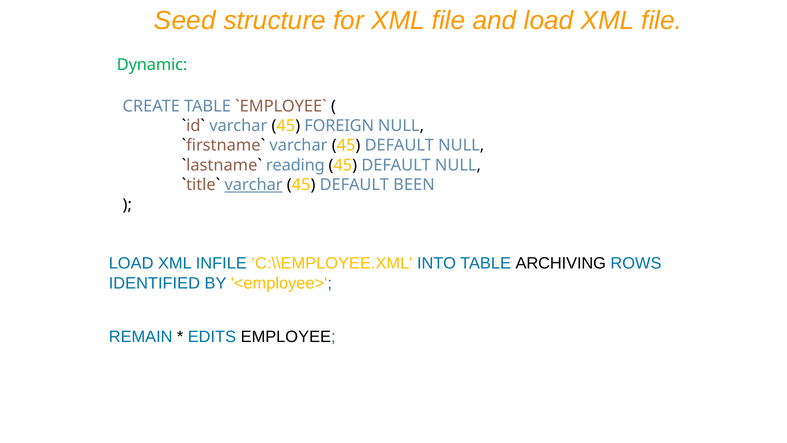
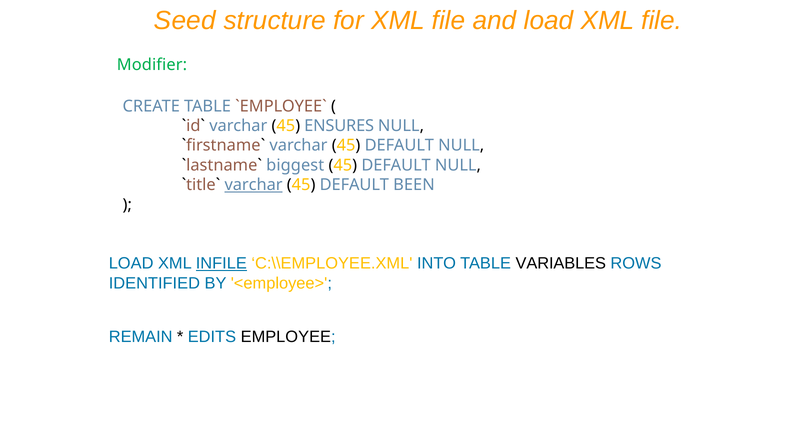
Dynamic: Dynamic -> Modifier
FOREIGN: FOREIGN -> ENSURES
reading: reading -> biggest
INFILE underline: none -> present
ARCHIVING: ARCHIVING -> VARIABLES
